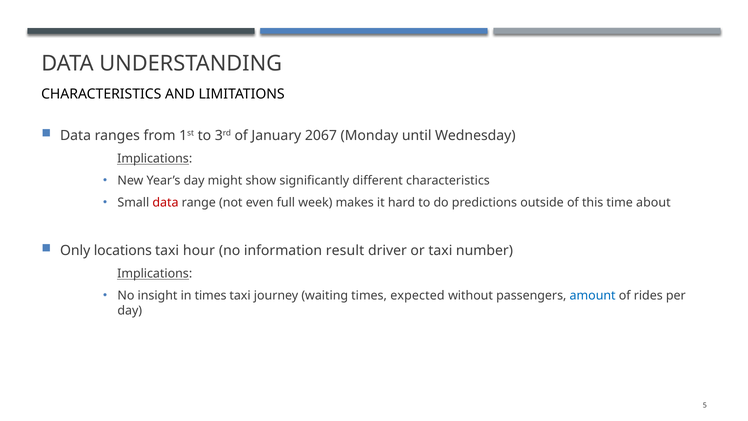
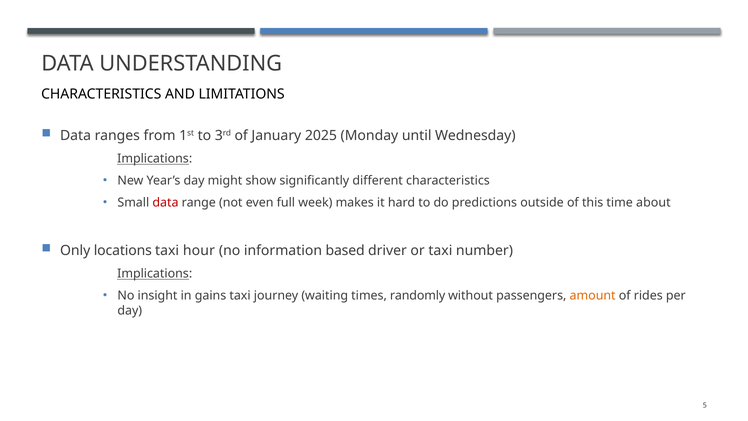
2067: 2067 -> 2025
result: result -> based
in times: times -> gains
expected: expected -> randomly
amount colour: blue -> orange
